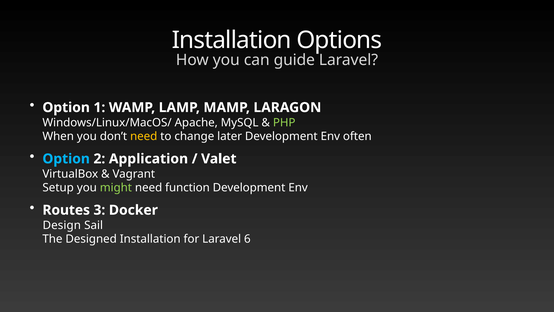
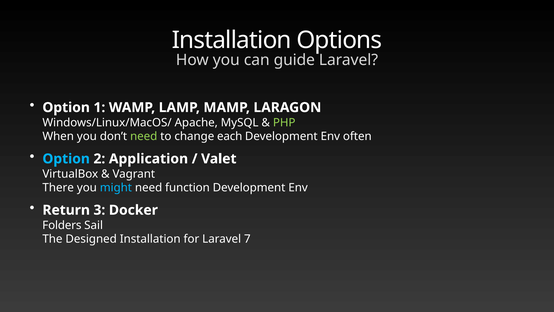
need at (144, 136) colour: yellow -> light green
later: later -> each
Setup: Setup -> There
might colour: light green -> light blue
Routes: Routes -> Return
Design: Design -> Folders
6: 6 -> 7
